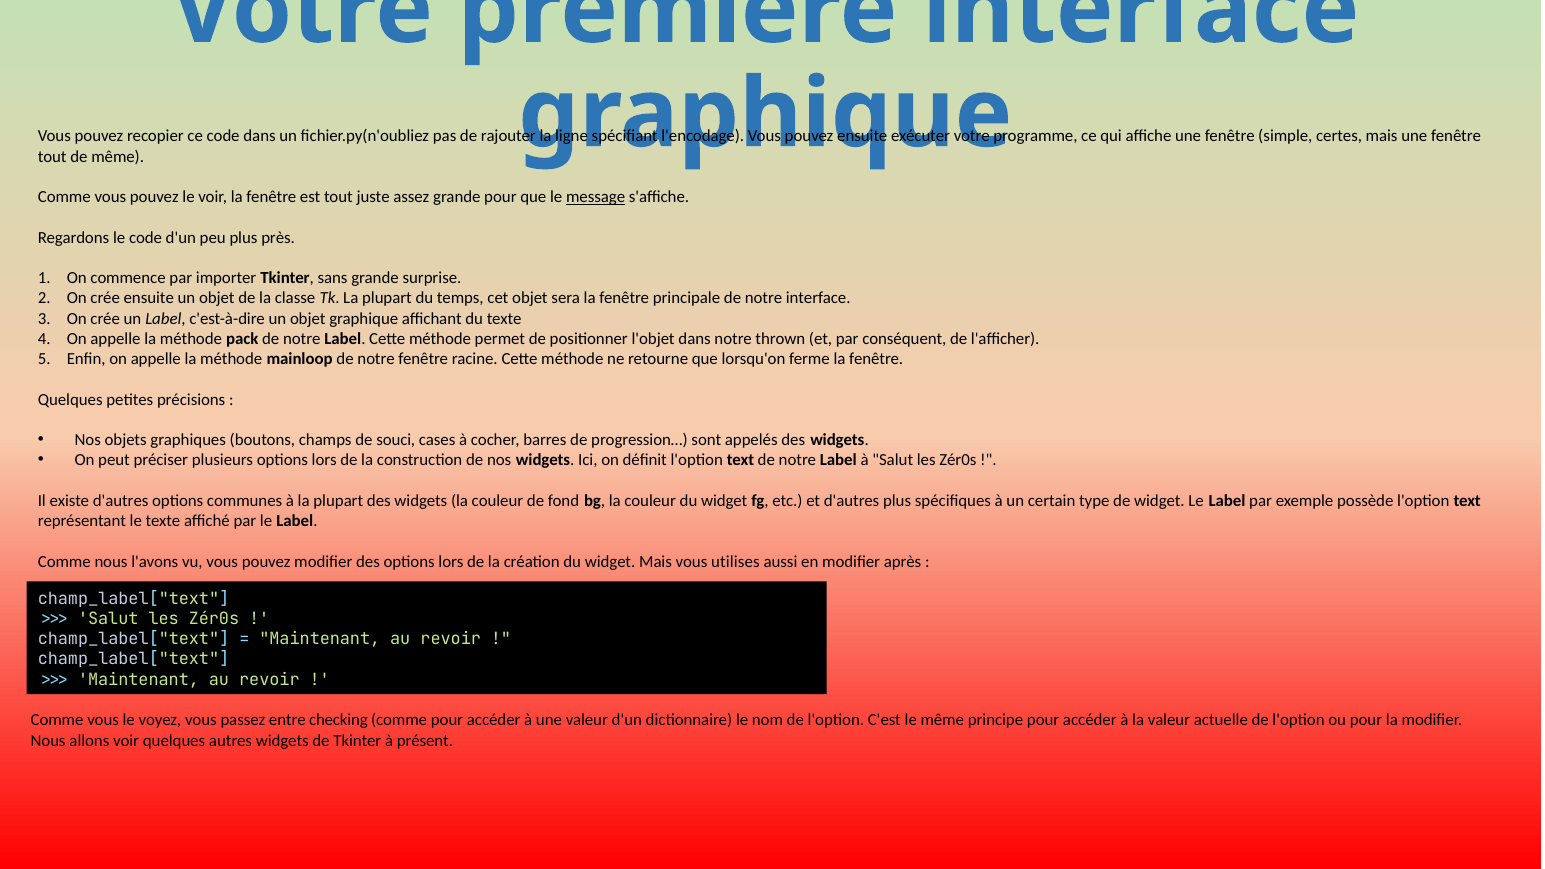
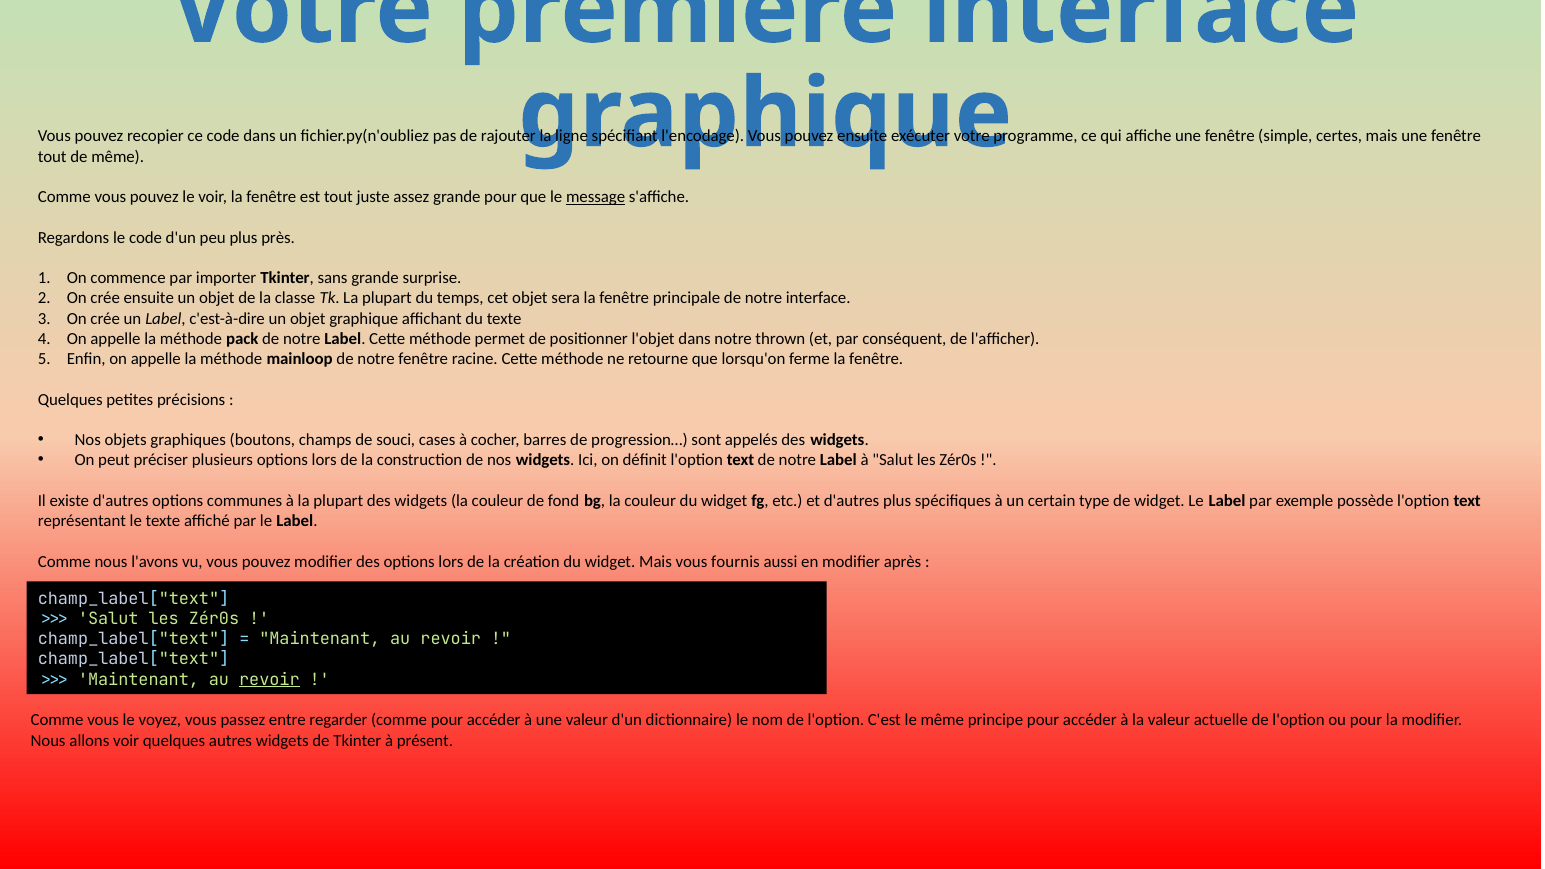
utilises: utilises -> fournis
revoir at (269, 680) underline: none -> present
checking: checking -> regarder
